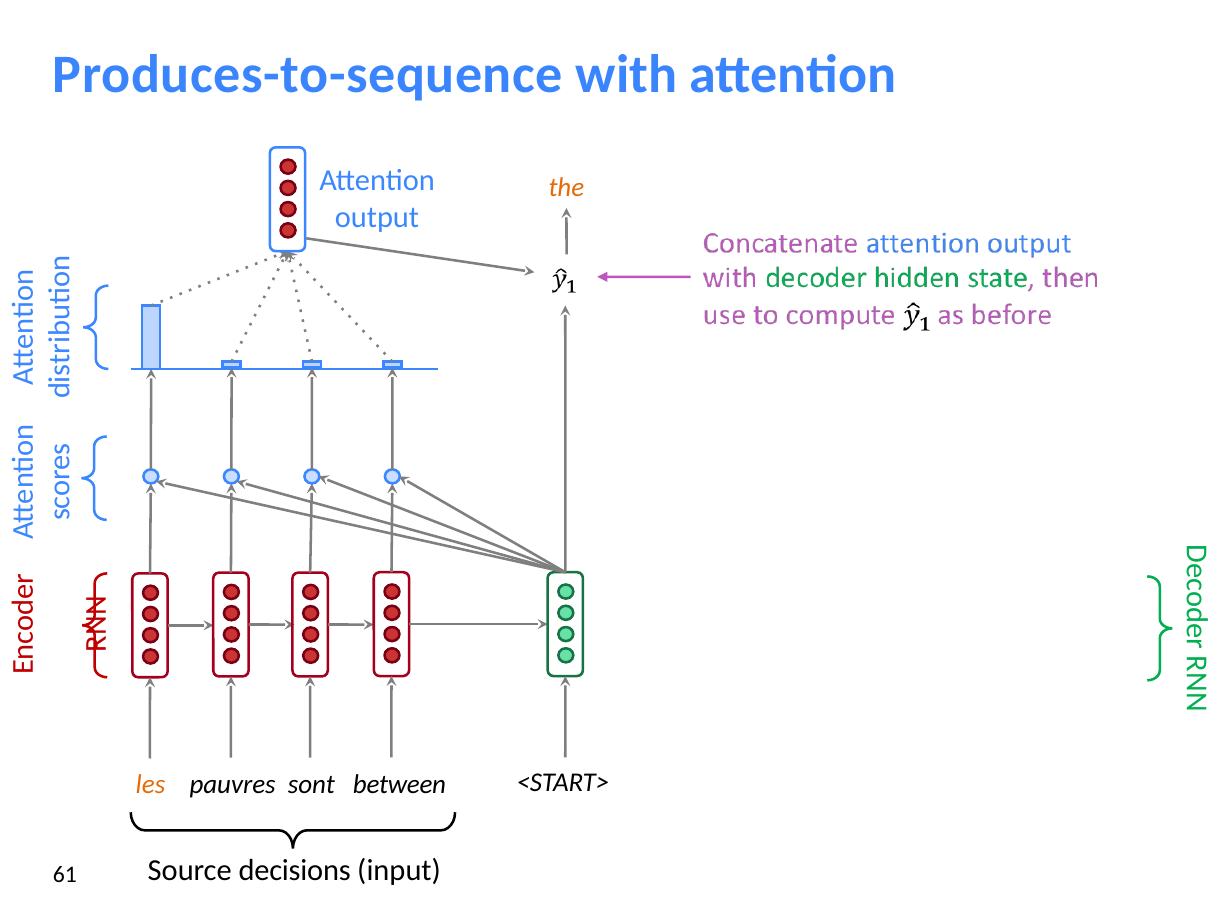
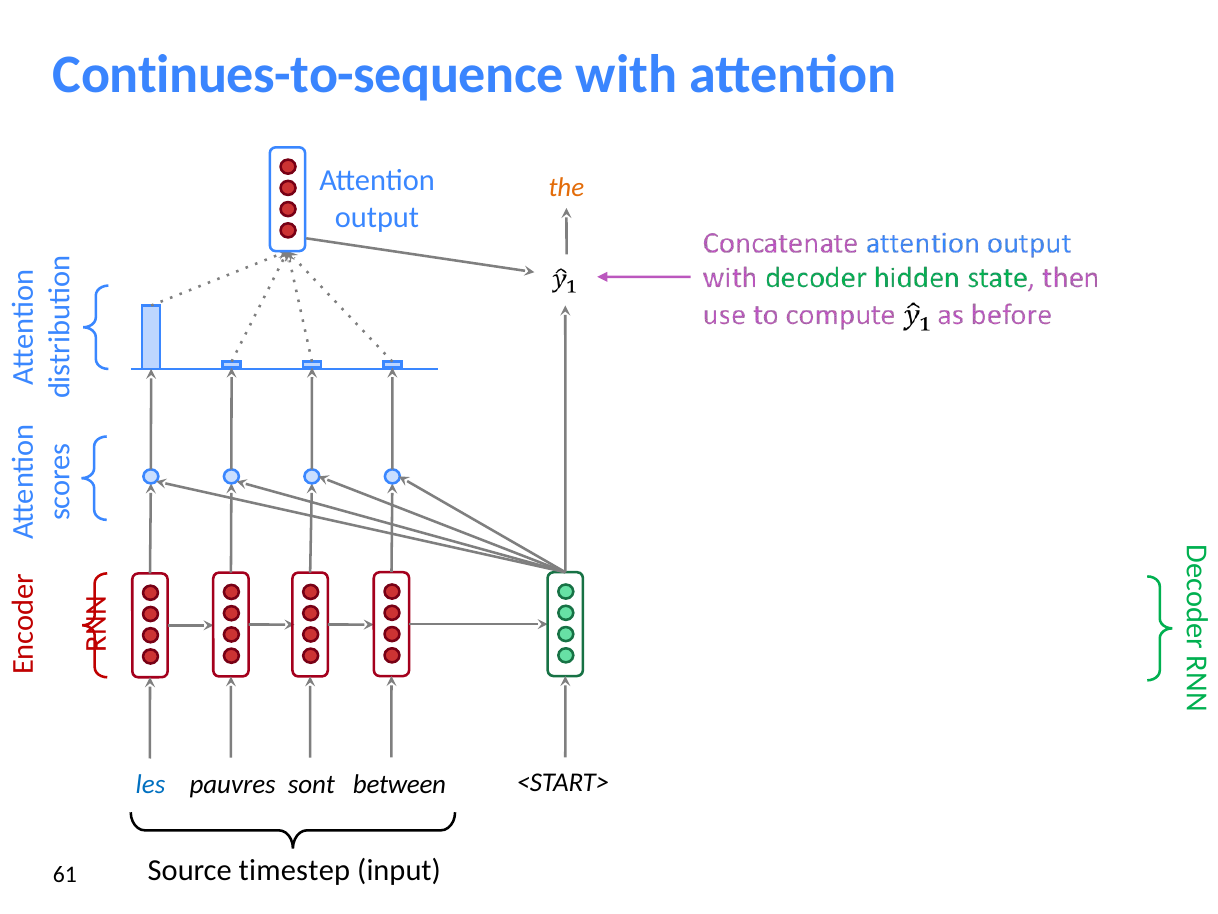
Produces-to-sequence: Produces-to-sequence -> Continues-to-sequence
les colour: orange -> blue
decisions: decisions -> timestep
